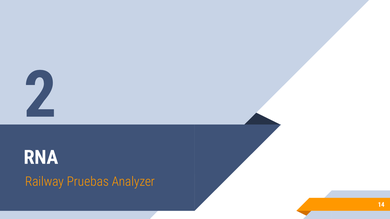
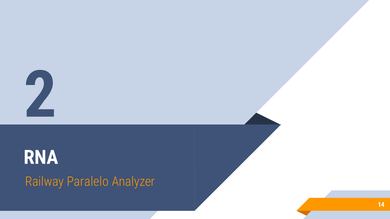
Pruebas: Pruebas -> Paralelo
